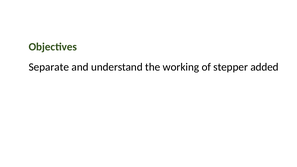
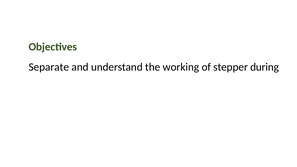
added: added -> during
